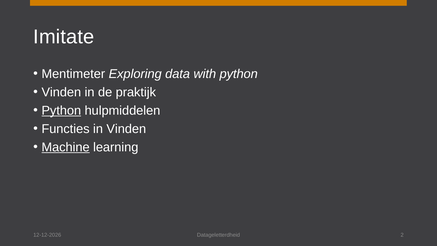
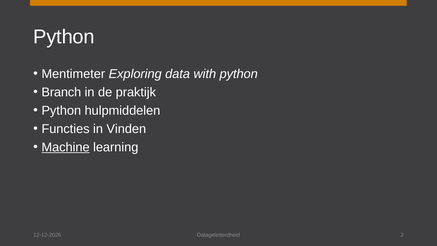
Imitate at (64, 37): Imitate -> Python
Vinden at (61, 92): Vinden -> Branch
Python at (61, 111) underline: present -> none
